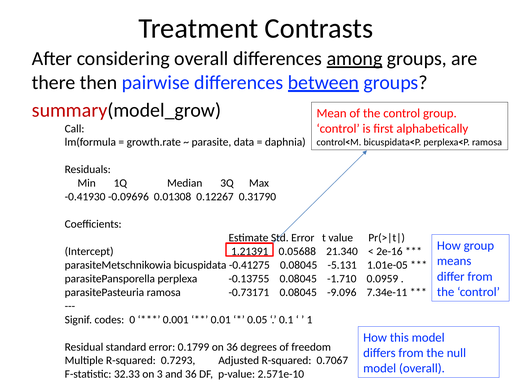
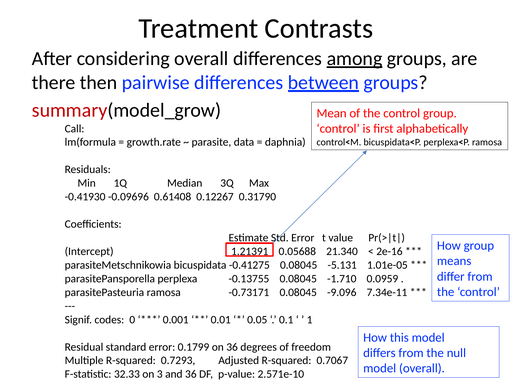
0.01308: 0.01308 -> 0.61408
